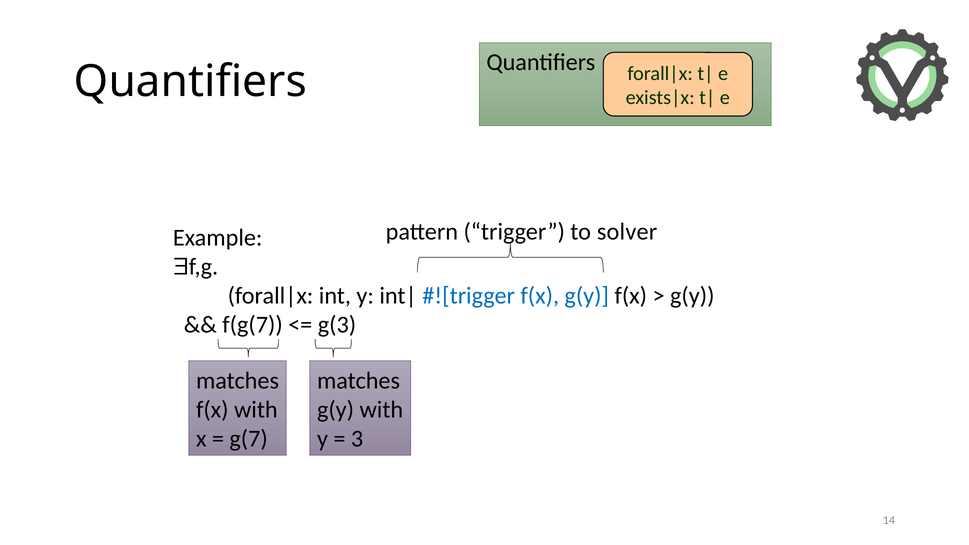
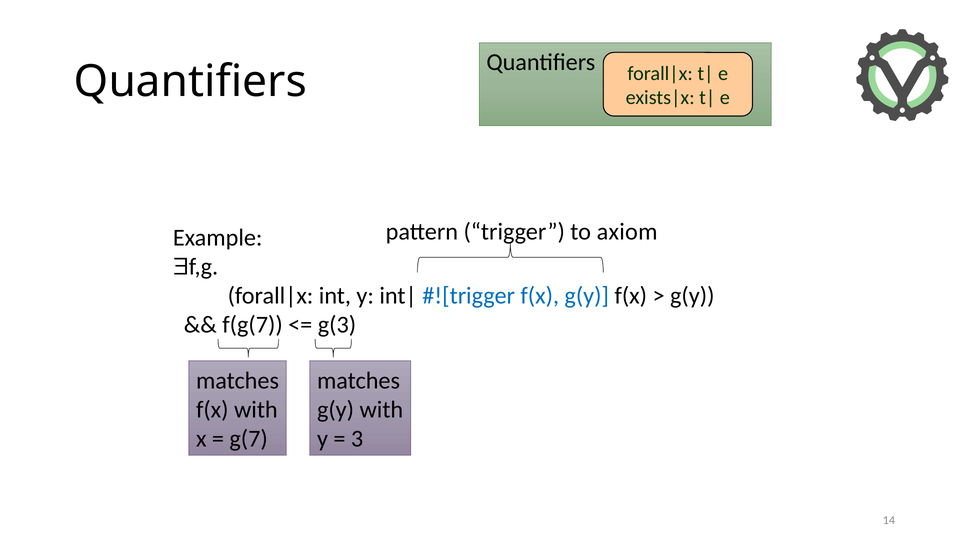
solver: solver -> axiom
